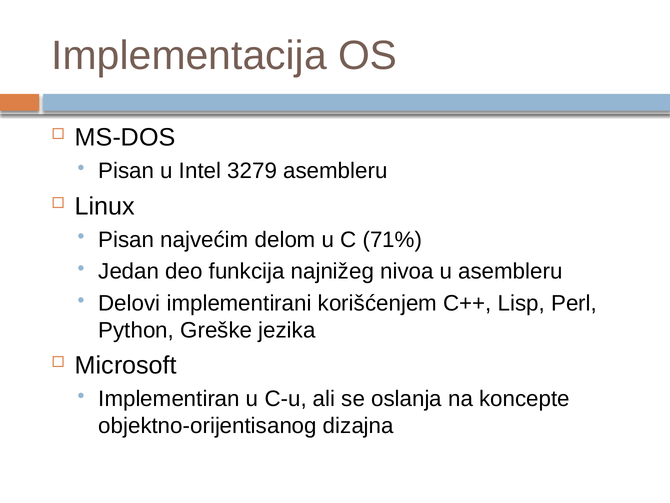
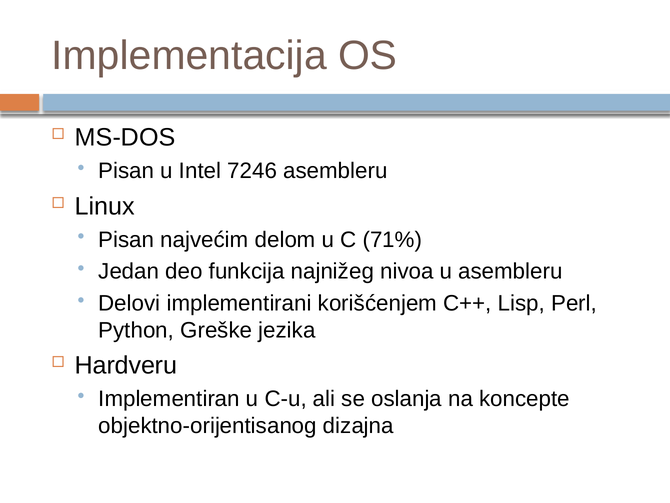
3279: 3279 -> 7246
Microsoft: Microsoft -> Hardveru
